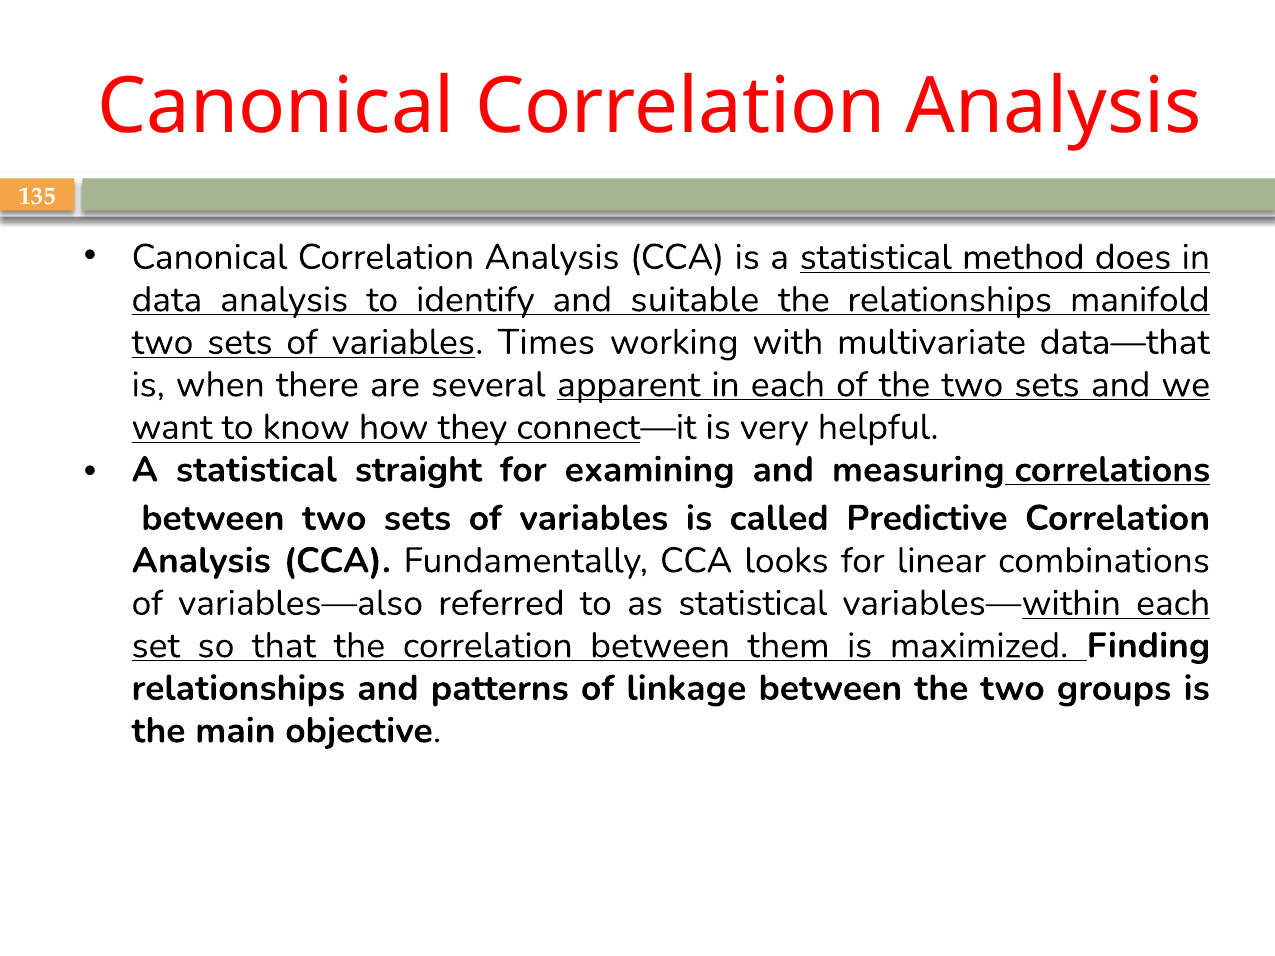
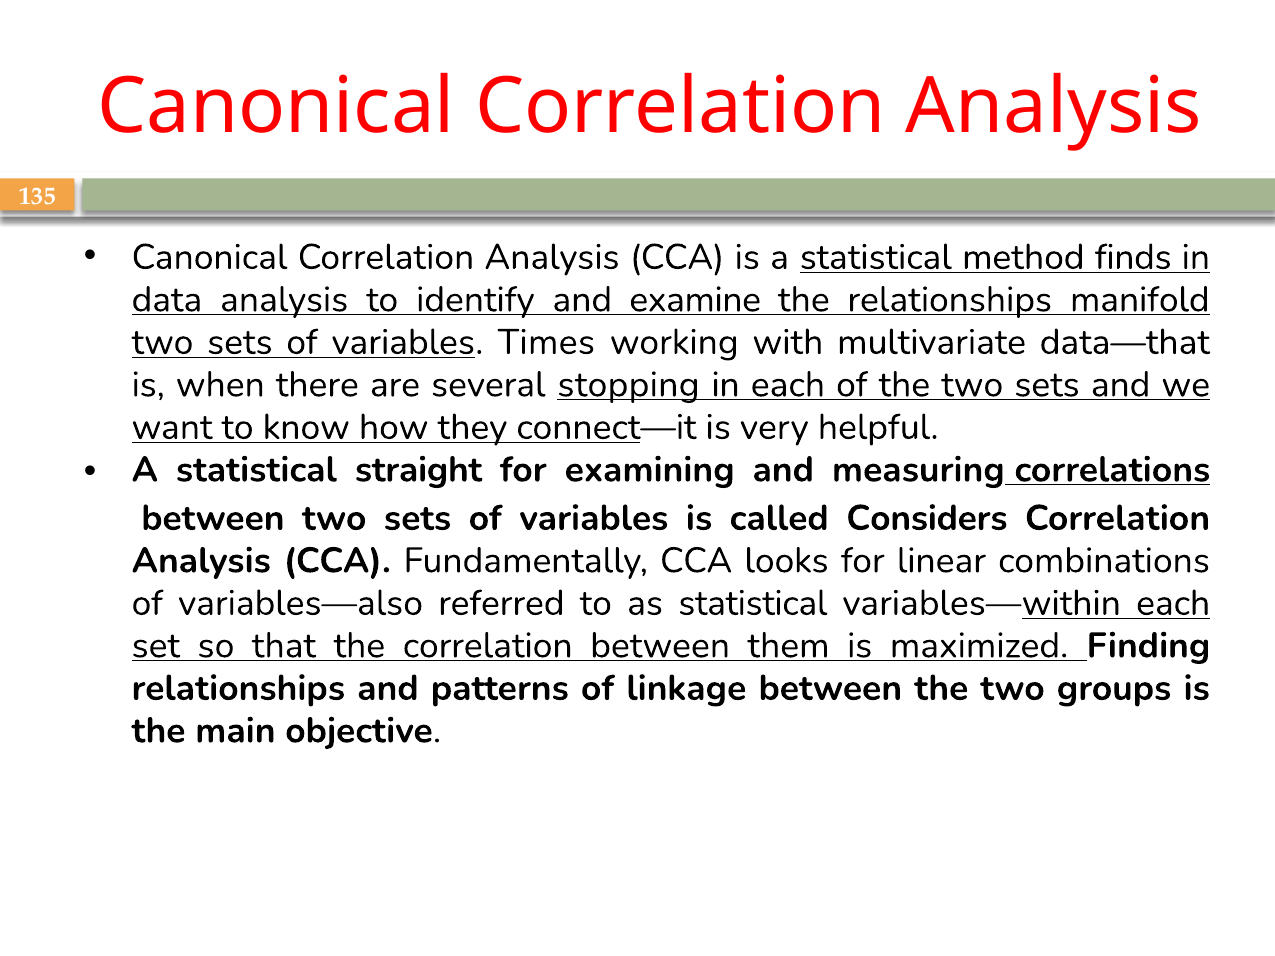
does: does -> finds
suitable: suitable -> examine
apparent: apparent -> stopping
Predictive: Predictive -> Considers
